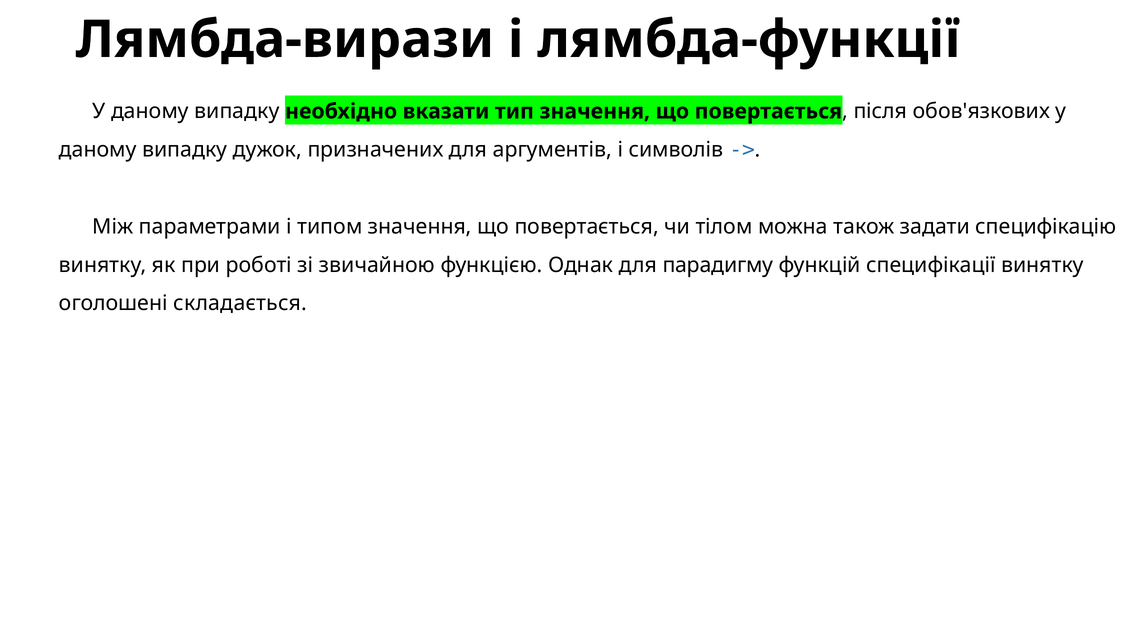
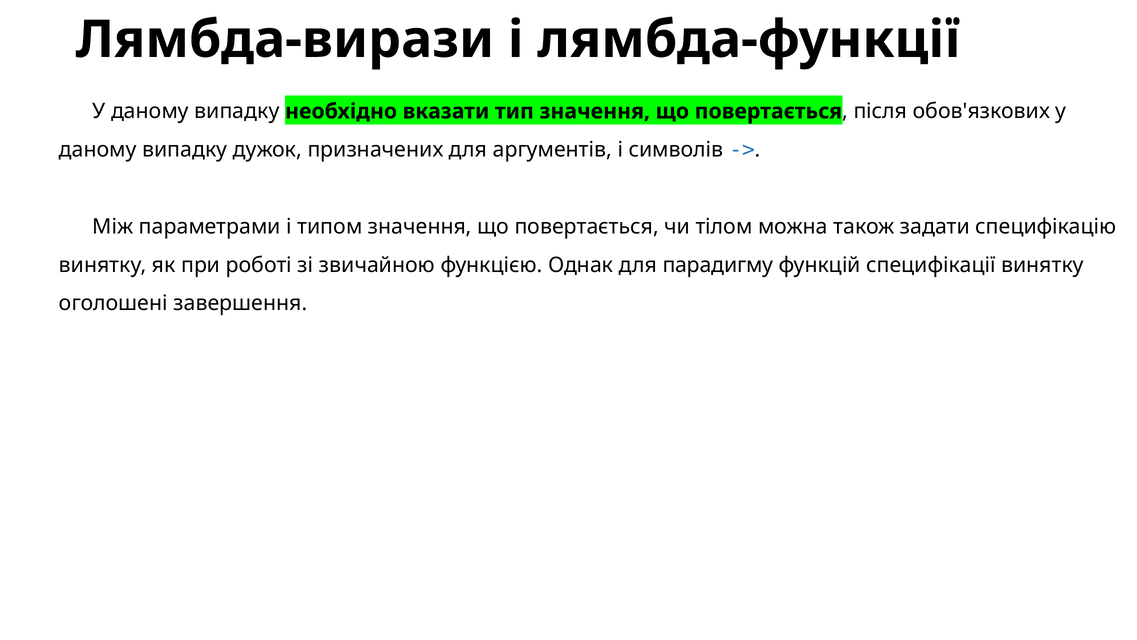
складається: складається -> завершення
